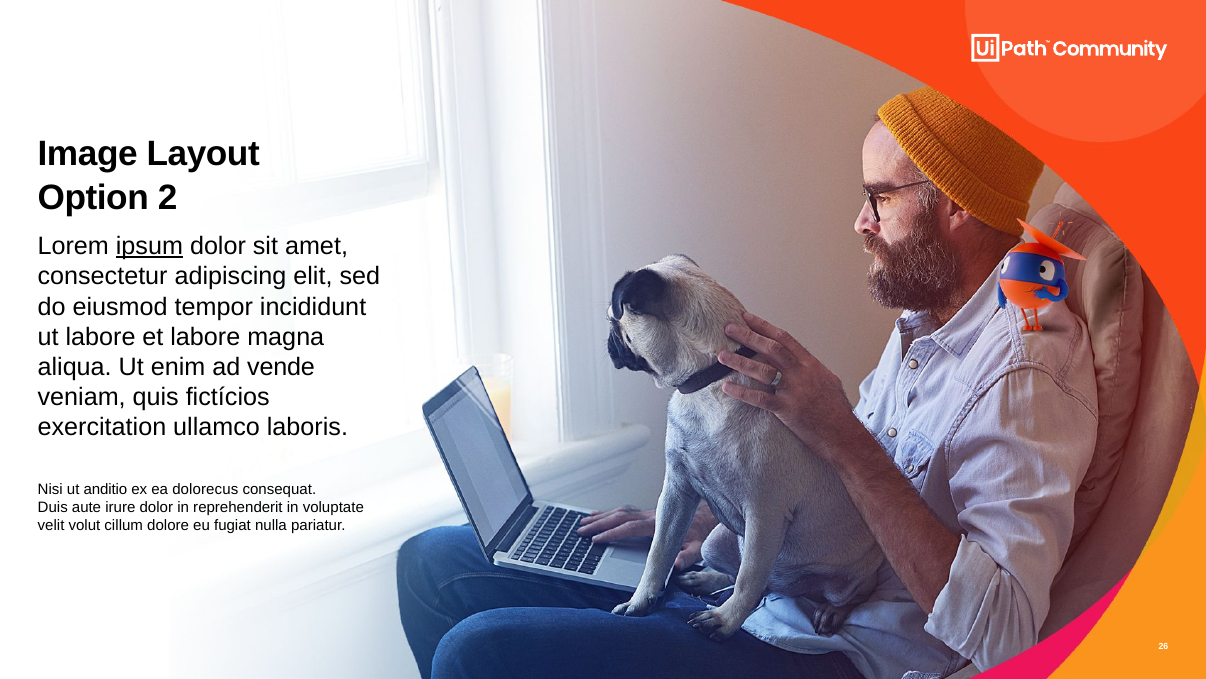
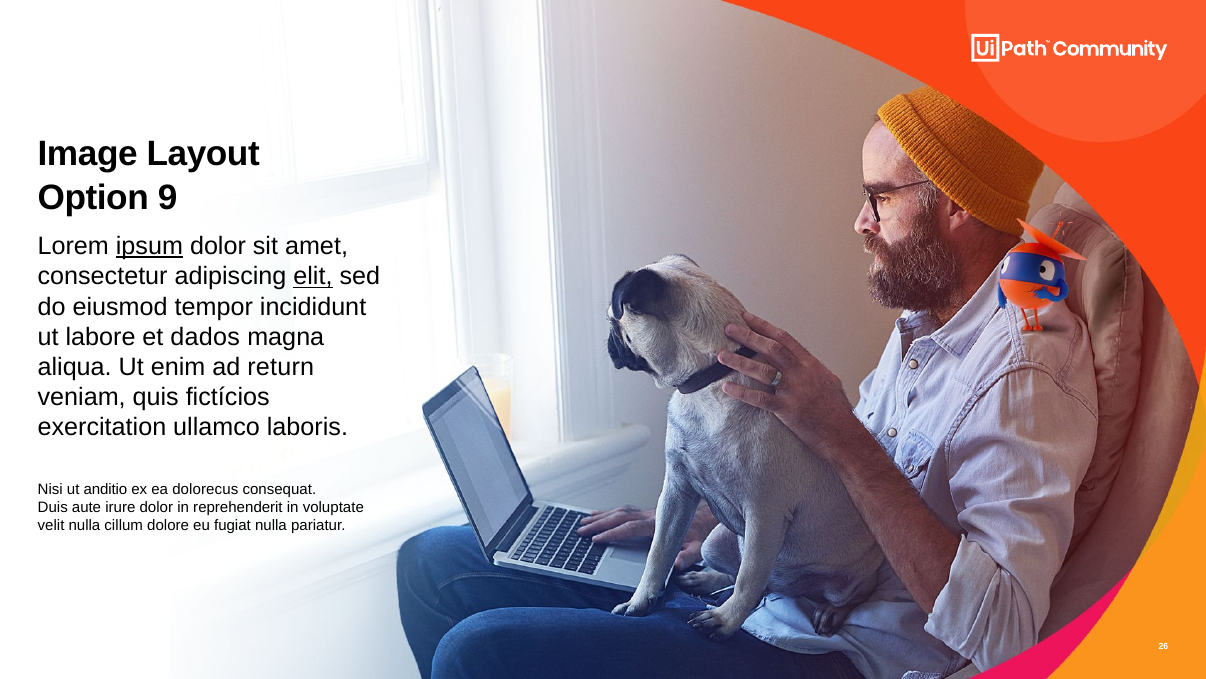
2: 2 -> 9
elit underline: none -> present
et labore: labore -> dados
vende: vende -> return
velit volut: volut -> nulla
